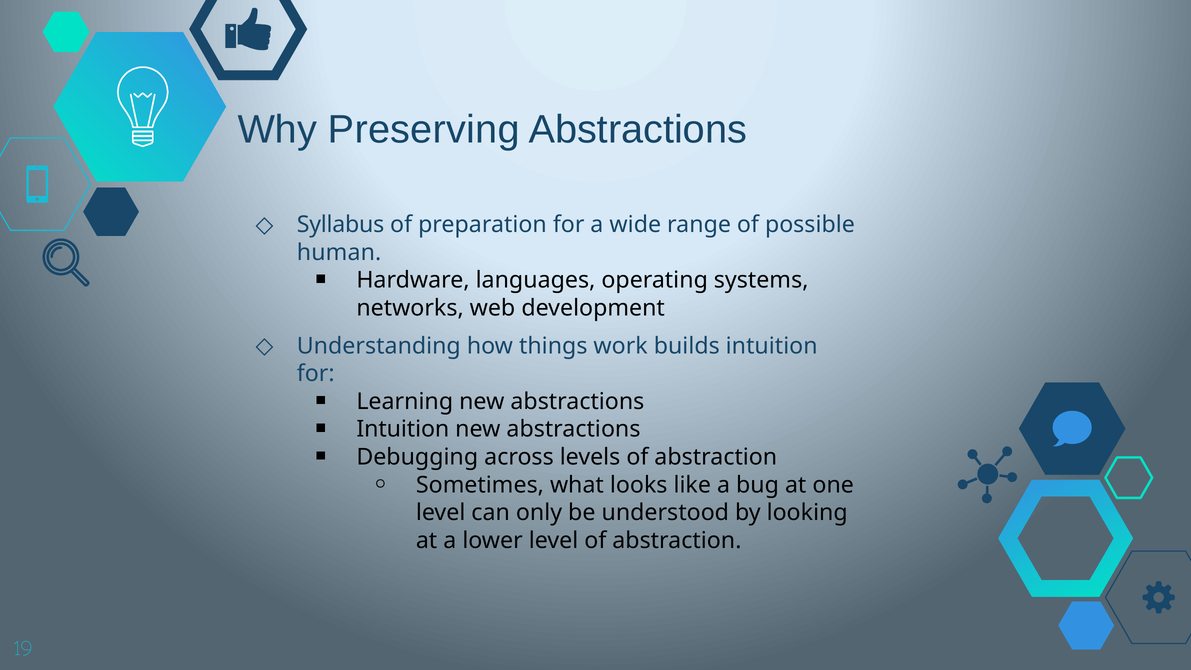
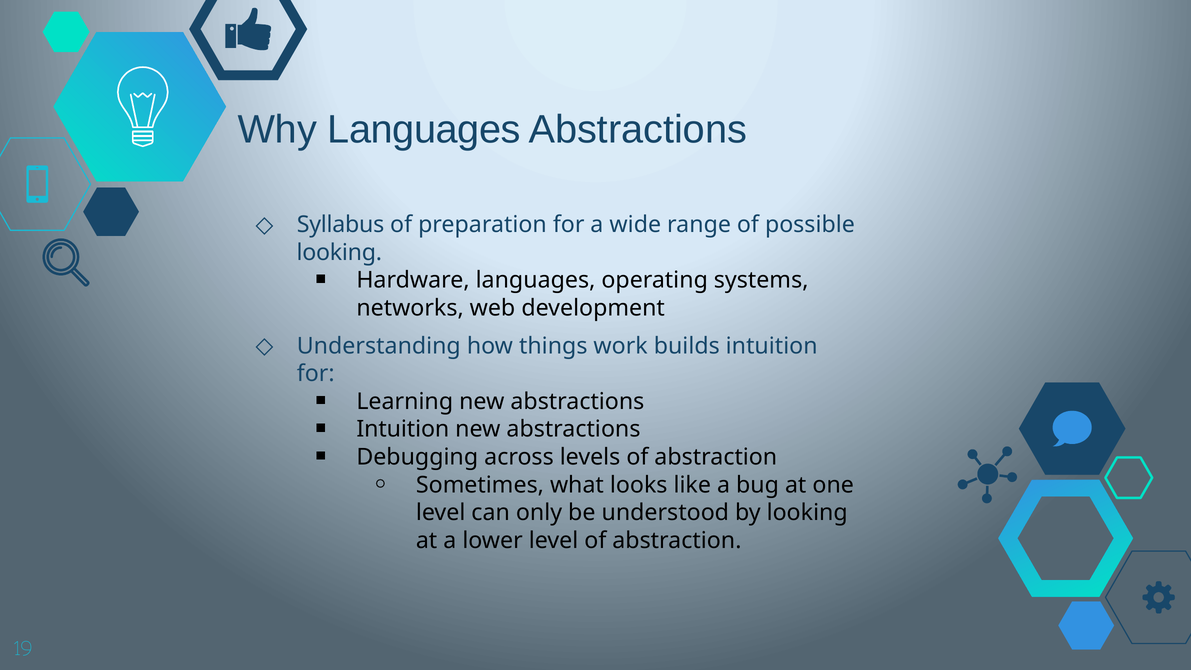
Why Preserving: Preserving -> Languages
human at (339, 253): human -> looking
